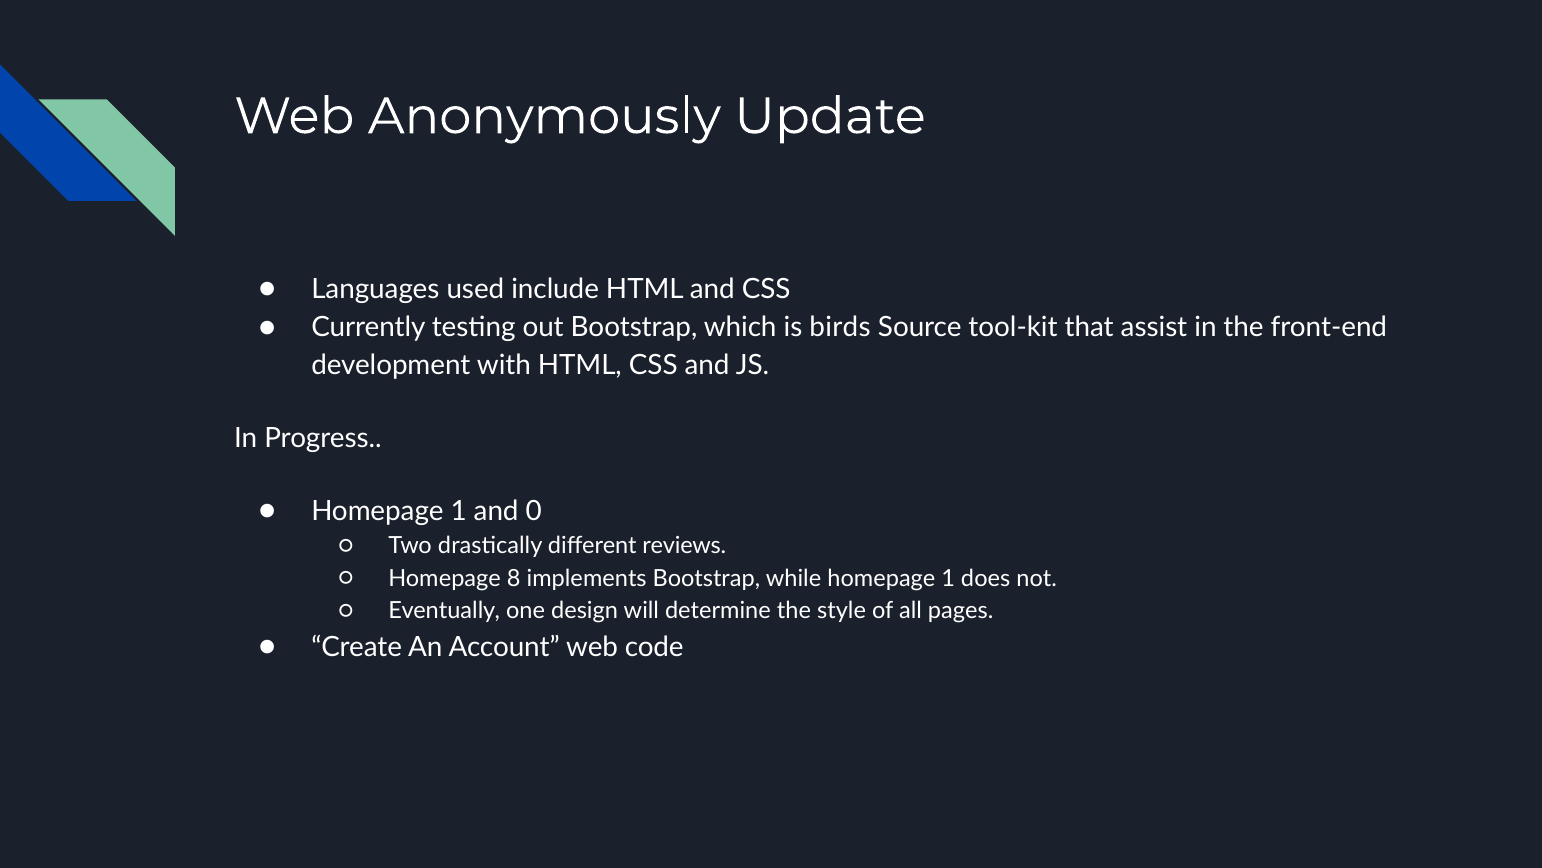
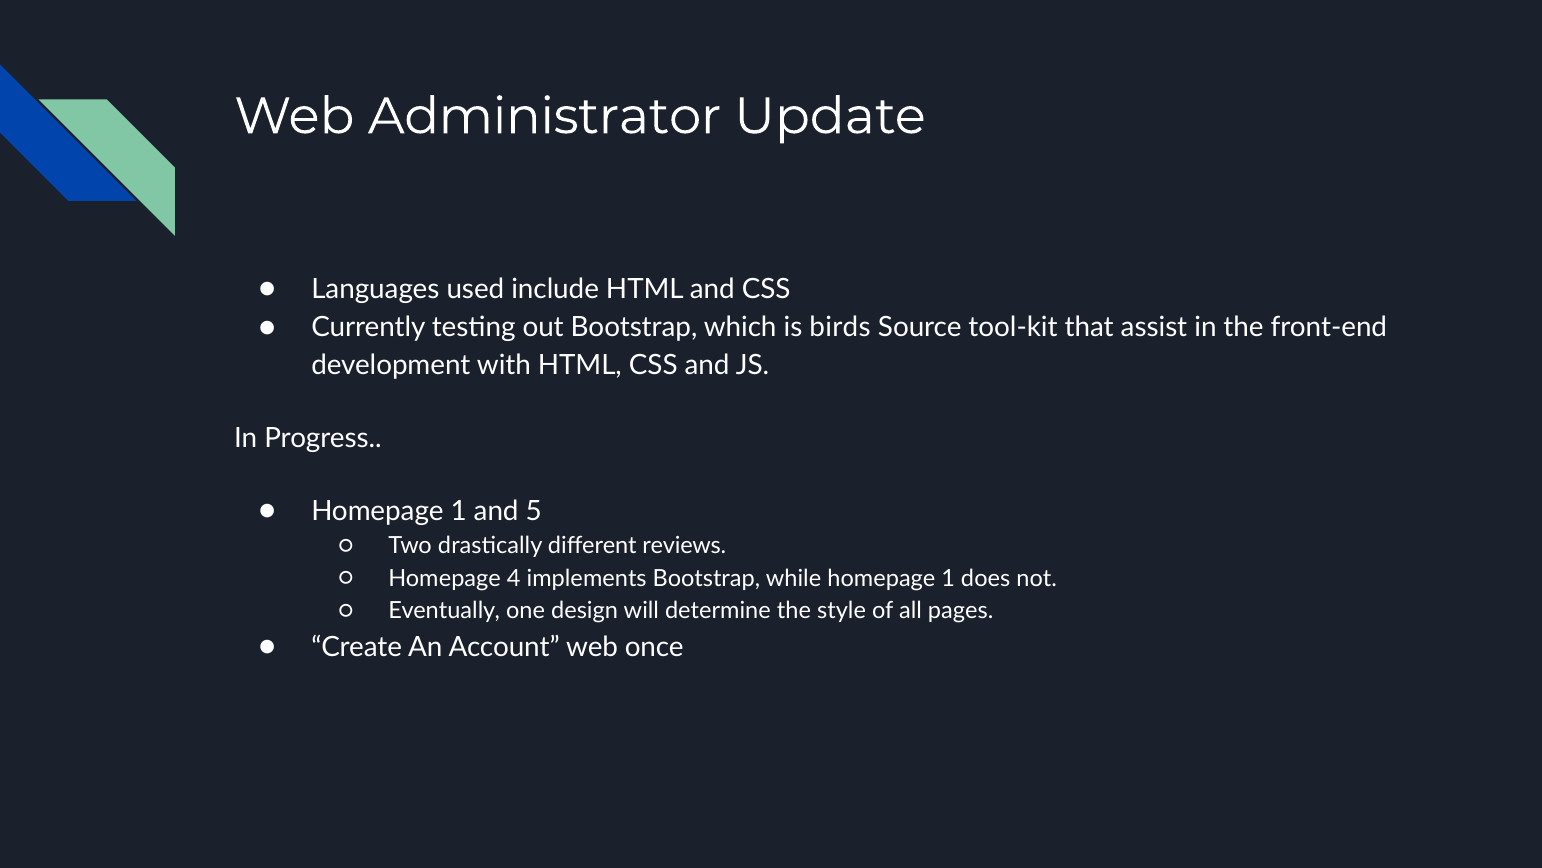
Anonymously: Anonymously -> Administrator
0: 0 -> 5
8: 8 -> 4
code: code -> once
